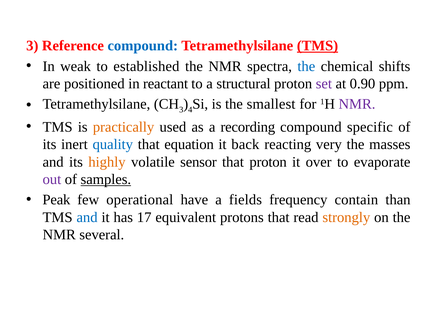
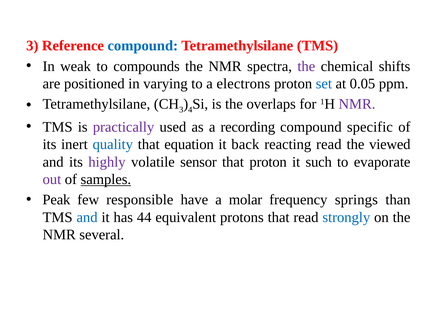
TMS at (317, 46) underline: present -> none
established: established -> compounds
the at (306, 66) colour: blue -> purple
reactant: reactant -> varying
structural: structural -> electrons
set colour: purple -> blue
0.90: 0.90 -> 0.05
smallest: smallest -> overlaps
practically colour: orange -> purple
reacting very: very -> read
masses: masses -> viewed
highly colour: orange -> purple
over: over -> such
operational: operational -> responsible
fields: fields -> molar
contain: contain -> springs
17: 17 -> 44
strongly colour: orange -> blue
